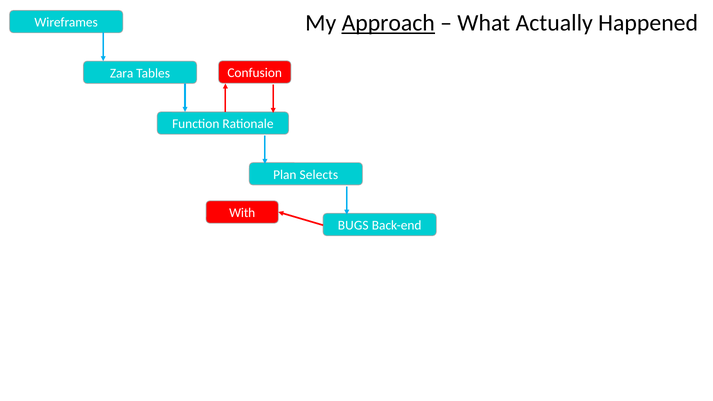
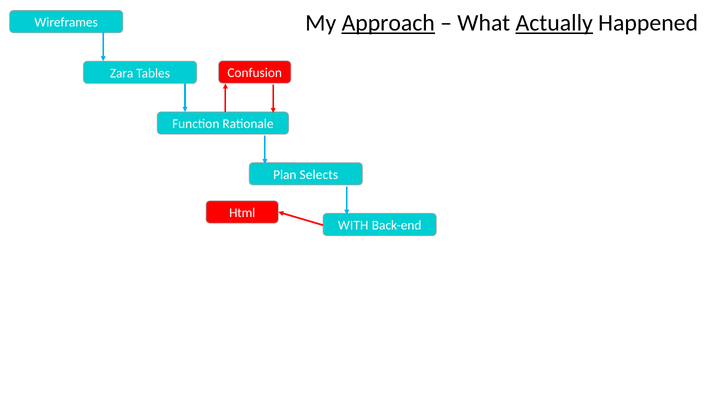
Actually underline: none -> present
With: With -> Html
BUGS: BUGS -> WITH
